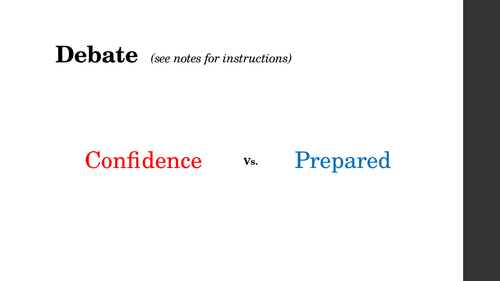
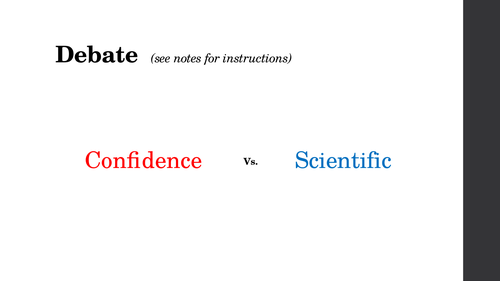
Prepared: Prepared -> Scientific
